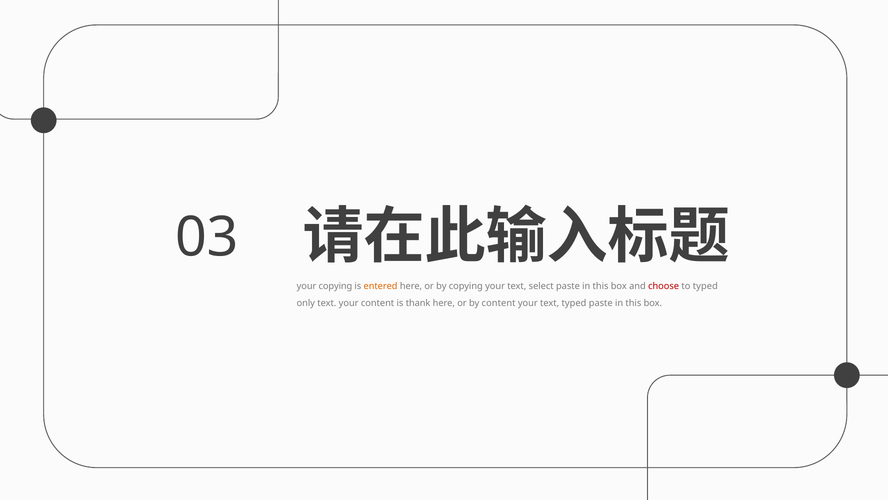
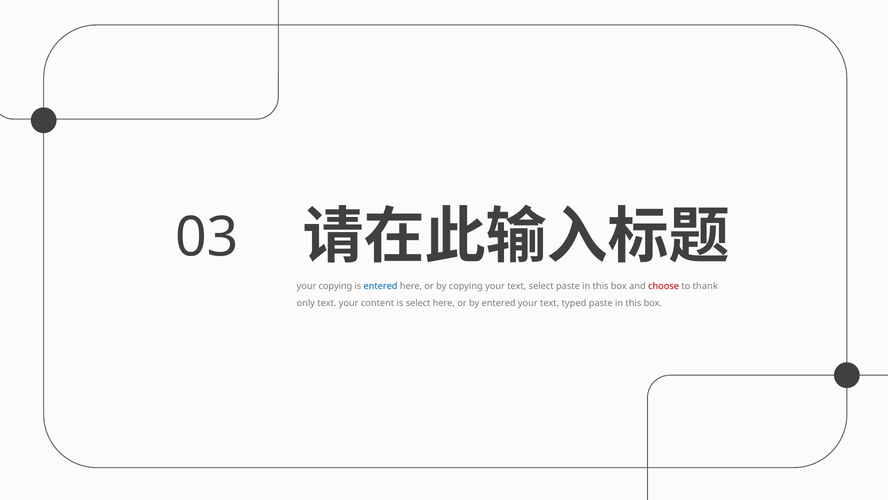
entered at (381, 286) colour: orange -> blue
to typed: typed -> thank
is thank: thank -> select
by content: content -> entered
